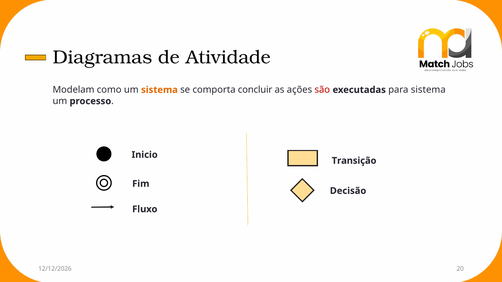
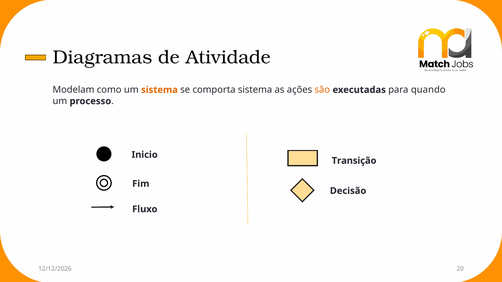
comporta concluir: concluir -> sistema
são colour: red -> orange
para sistema: sistema -> quando
